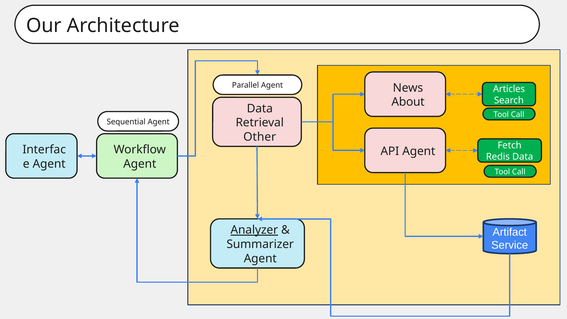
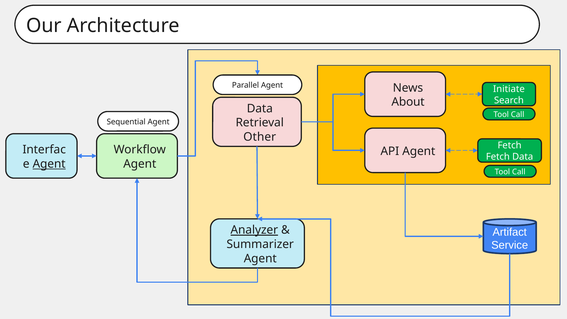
Articles: Articles -> Initiate
Redis at (498, 157): Redis -> Fetch
Agent at (49, 164) underline: none -> present
